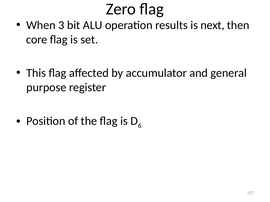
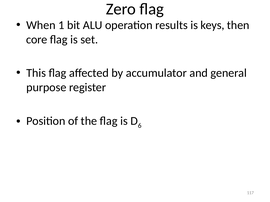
3: 3 -> 1
next: next -> keys
